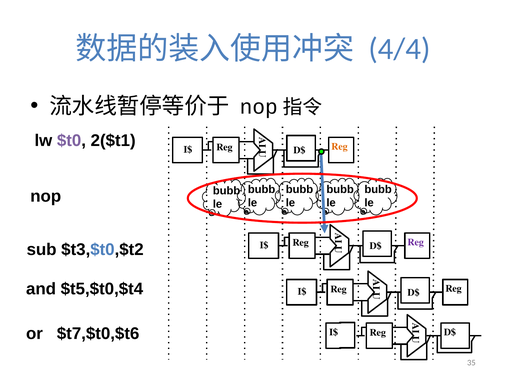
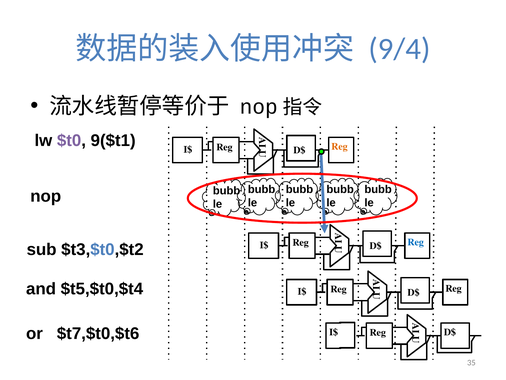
4/4: 4/4 -> 9/4
2($t1: 2($t1 -> 9($t1
Reg at (416, 242) colour: purple -> blue
